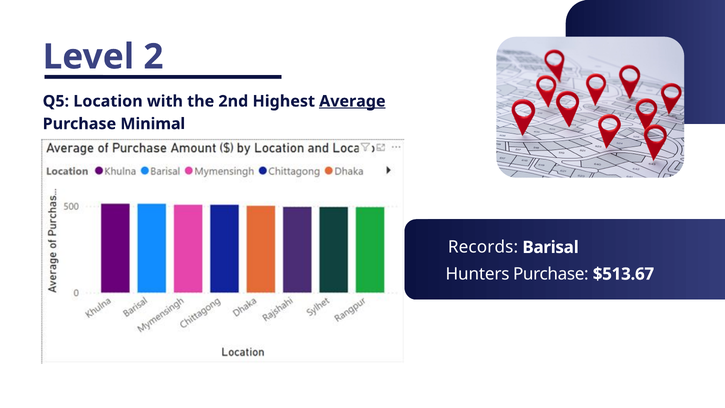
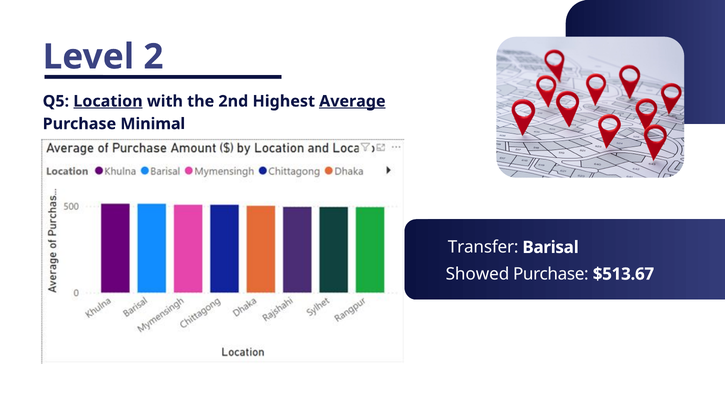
Location underline: none -> present
Records: Records -> Transfer
Hunters: Hunters -> Showed
